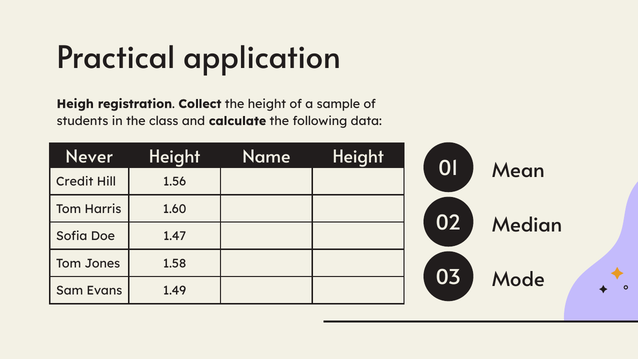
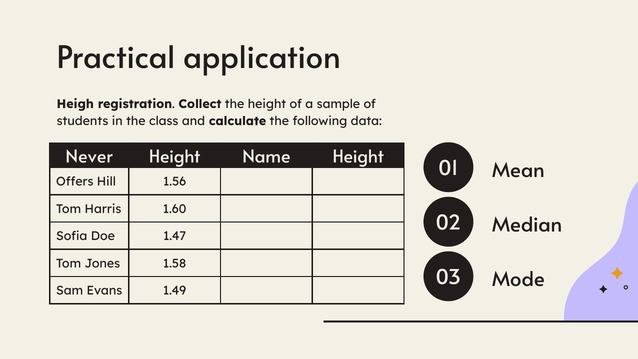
Credit: Credit -> Offers
